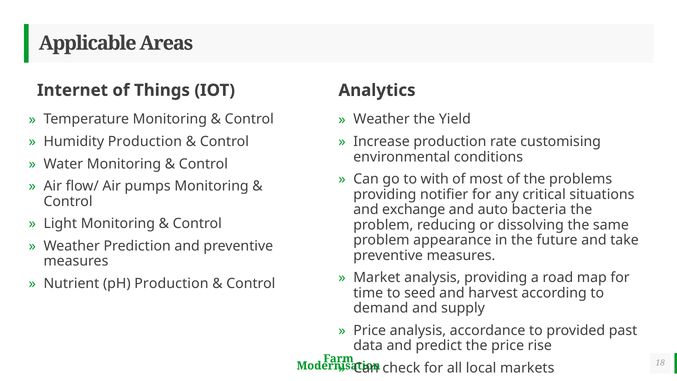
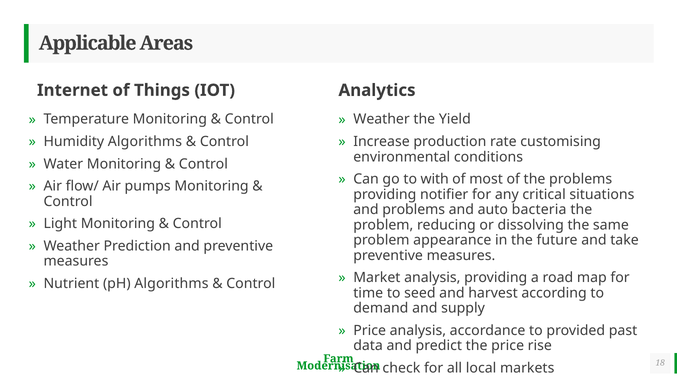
Humidity Production: Production -> Algorithms
and exchange: exchange -> problems
pH Production: Production -> Algorithms
